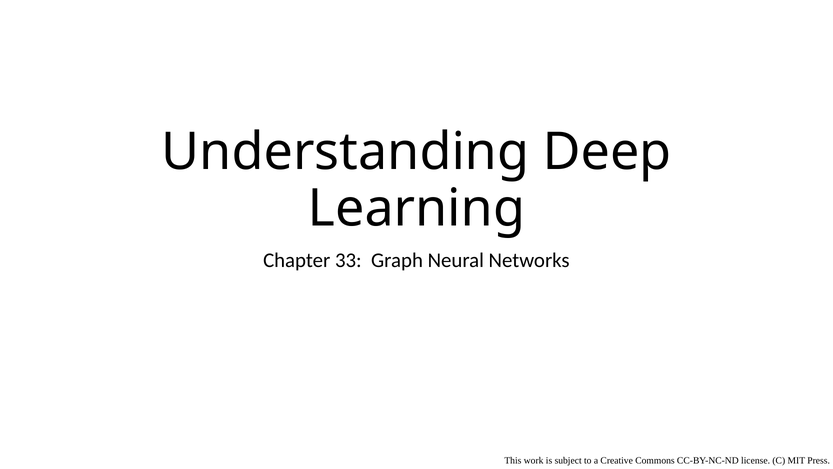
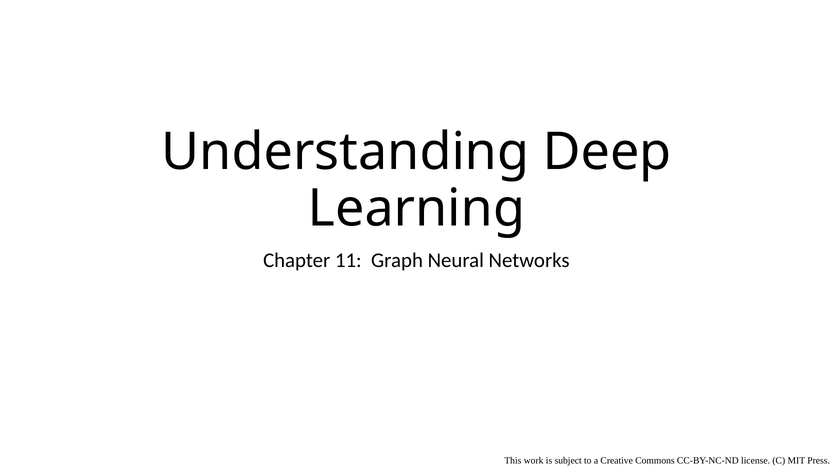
33: 33 -> 11
